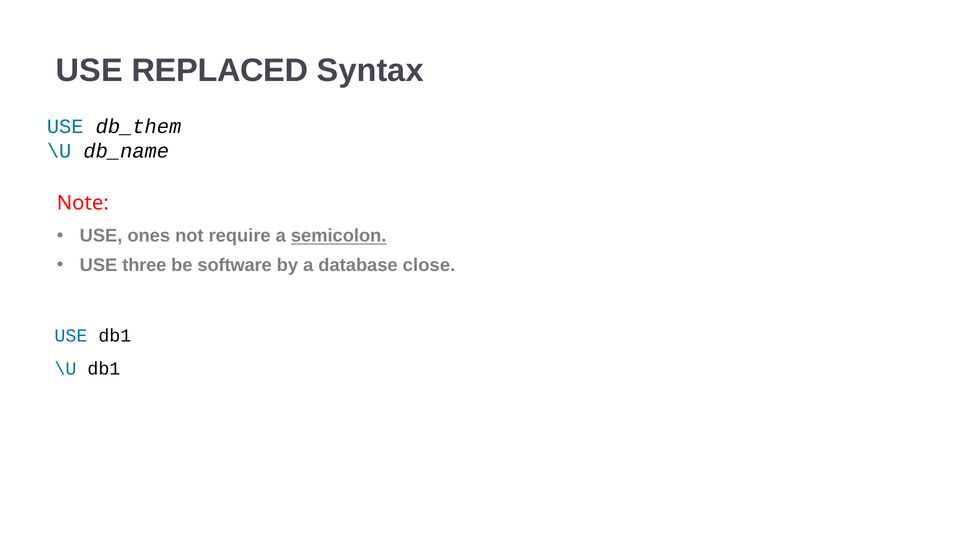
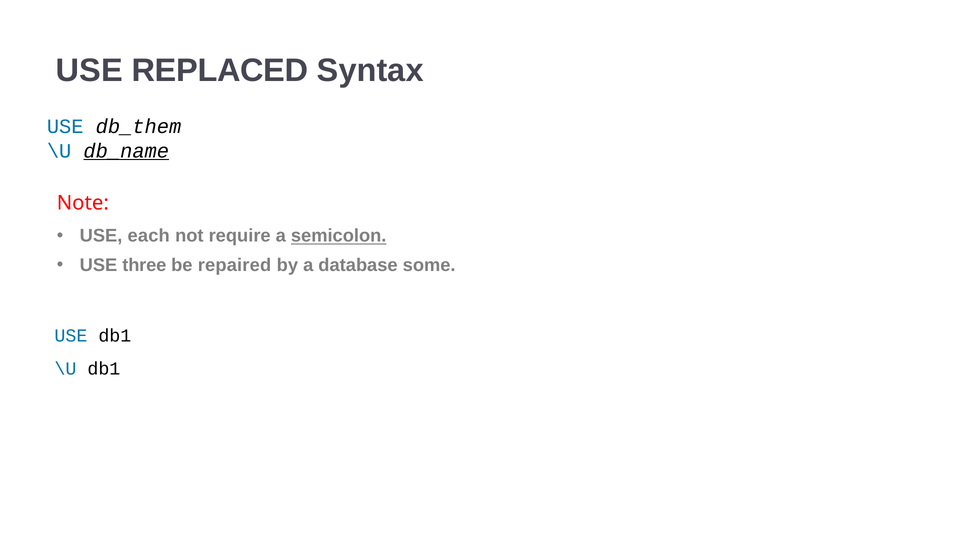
db_name underline: none -> present
ones: ones -> each
software: software -> repaired
close: close -> some
